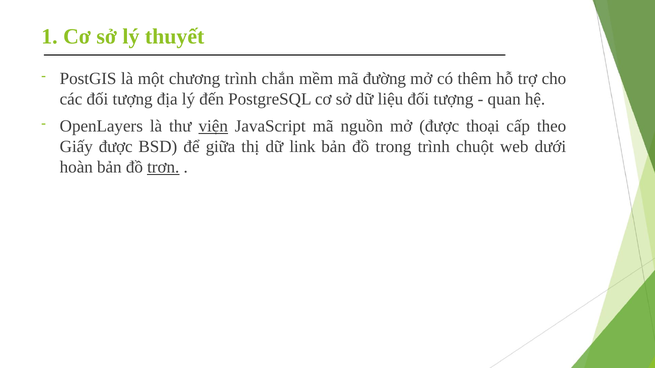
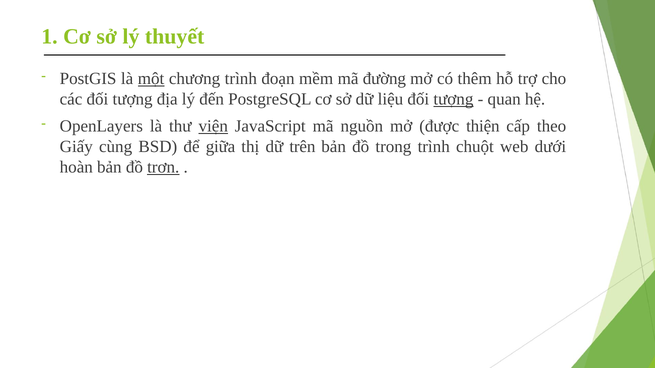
một underline: none -> present
chắn: chắn -> đoạn
tượng at (453, 99) underline: none -> present
thoại: thoại -> thiện
Giấy được: được -> cùng
link: link -> trên
